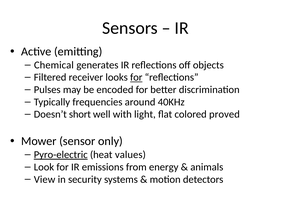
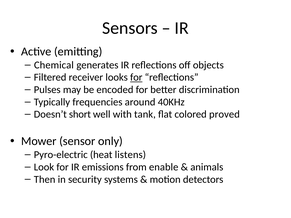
light: light -> tank
Pyro-electric underline: present -> none
values: values -> listens
energy: energy -> enable
View: View -> Then
